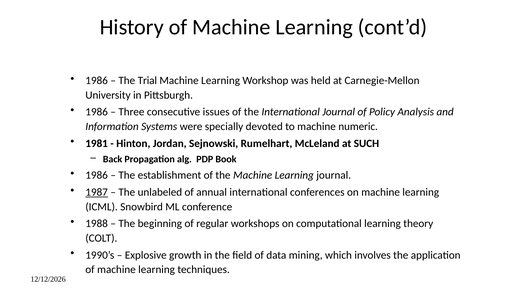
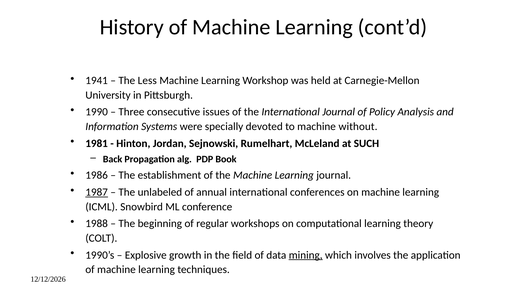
1986 at (97, 81): 1986 -> 1941
Trial: Trial -> Less
1986 at (97, 112): 1986 -> 1990
numeric: numeric -> without
mining underline: none -> present
